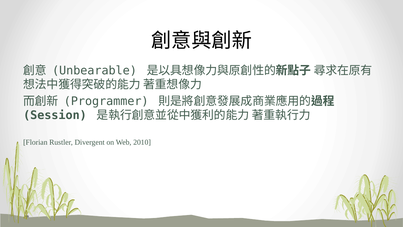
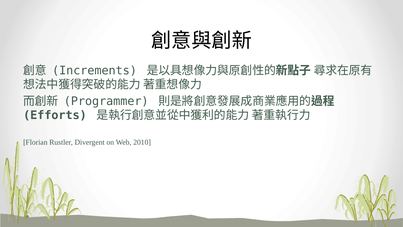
Unbearable: Unbearable -> Increments
Session: Session -> Efforts
